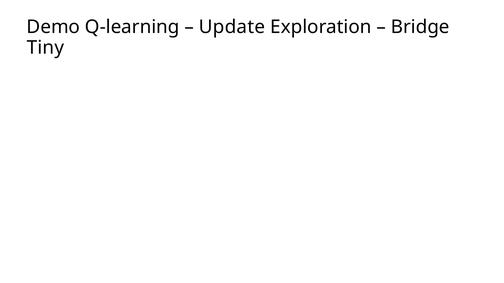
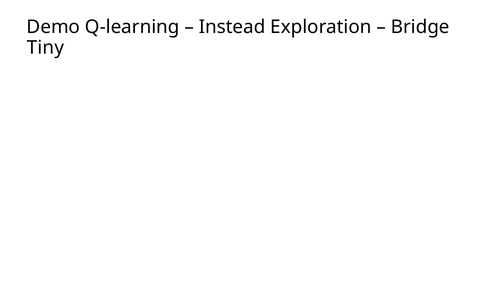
Update: Update -> Instead
